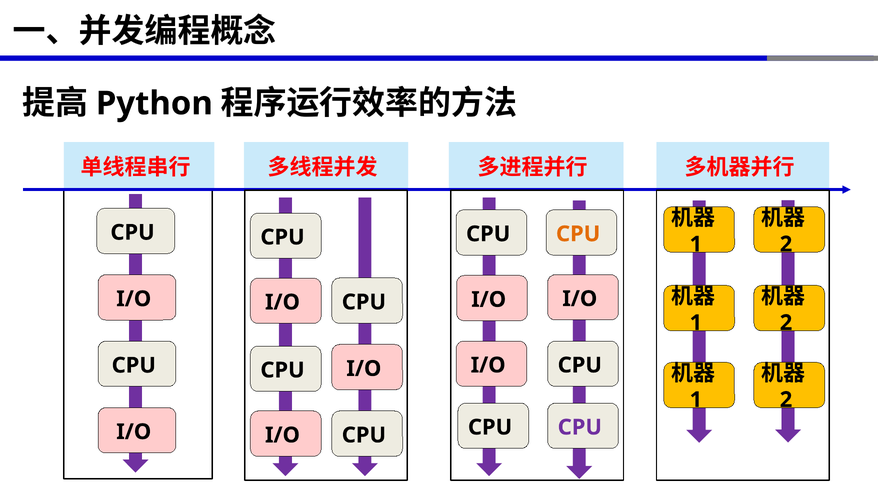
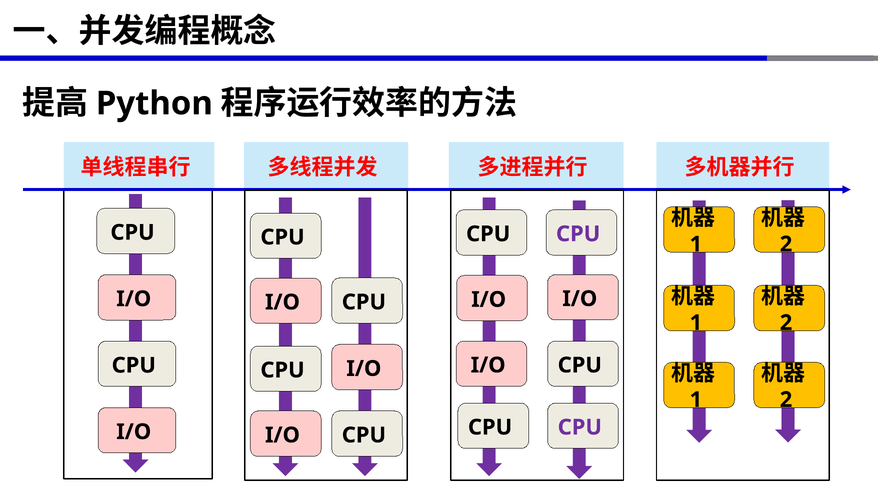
CPU at (578, 234) colour: orange -> purple
